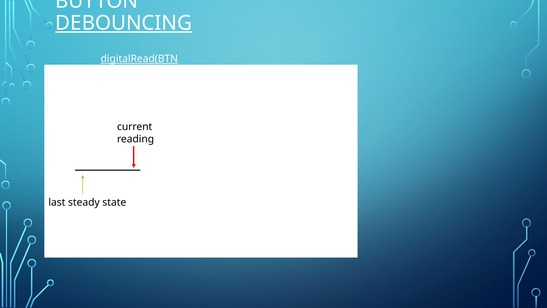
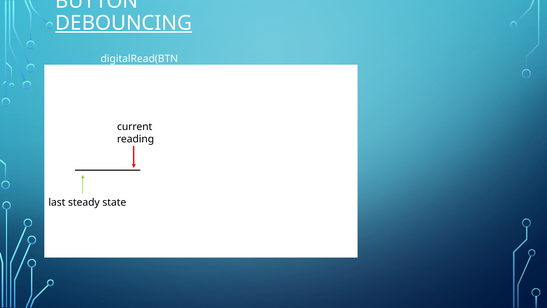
digitalRead(BTN underline: present -> none
